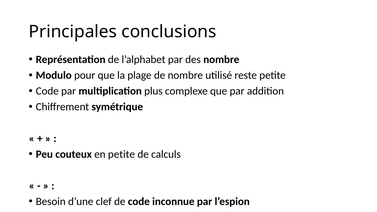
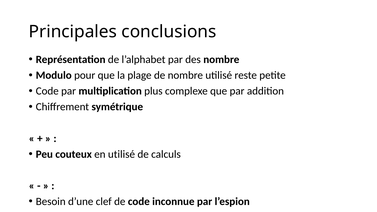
en petite: petite -> utilisé
